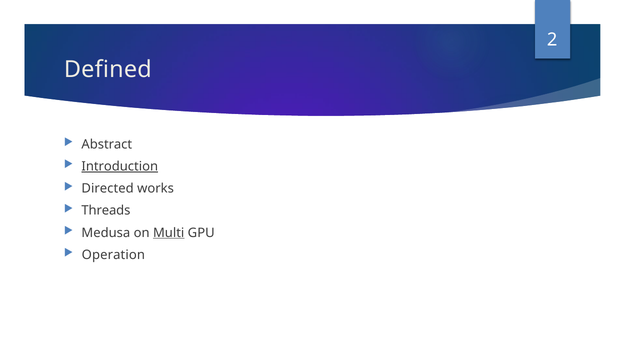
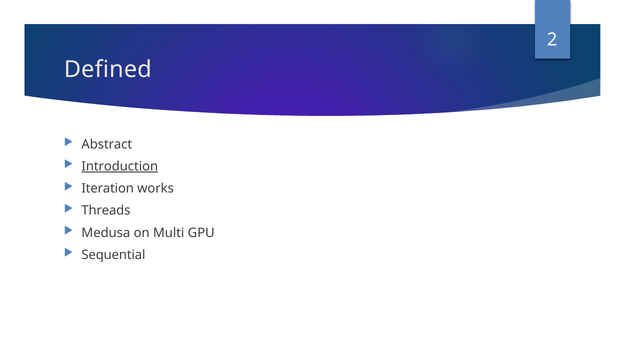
Directed: Directed -> Iteration
Multi underline: present -> none
Operation: Operation -> Sequential
